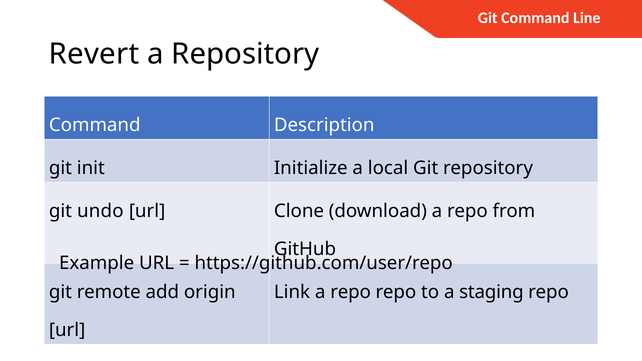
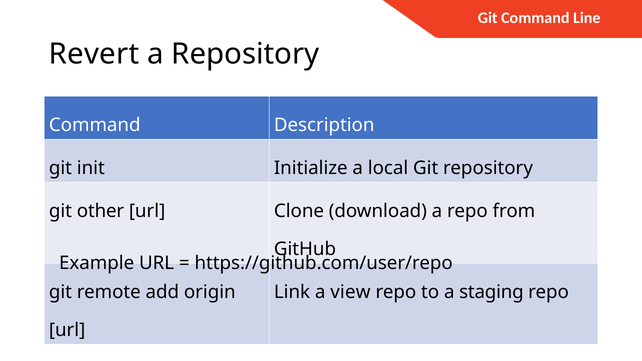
undo: undo -> other
Link a repo: repo -> view
